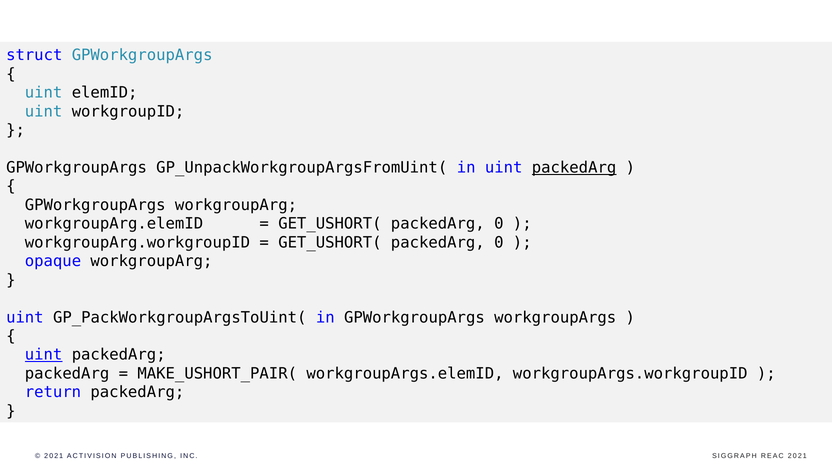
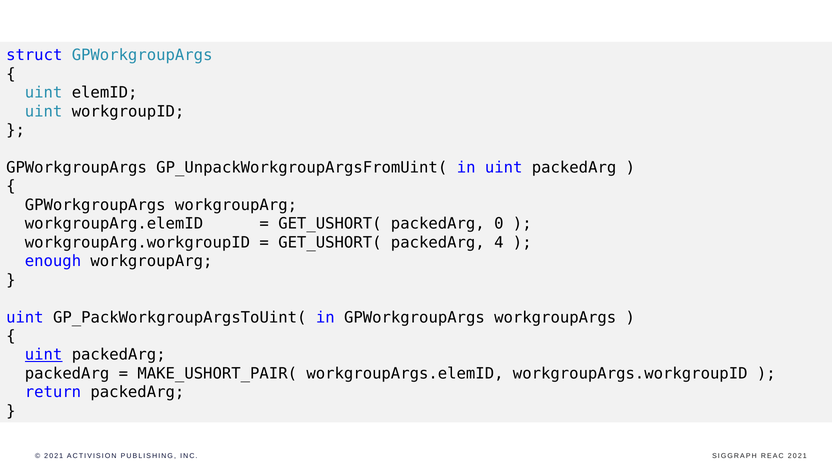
packedArg at (574, 168) underline: present -> none
0 at (499, 243): 0 -> 4
opaque: opaque -> enough
